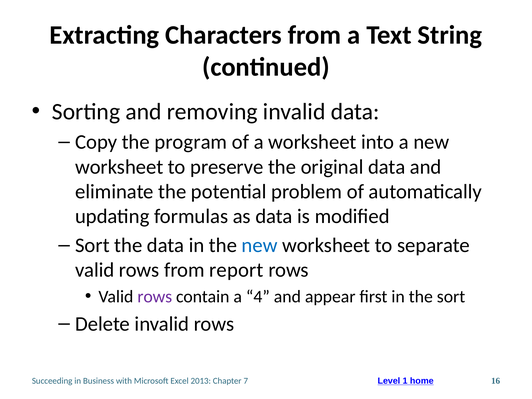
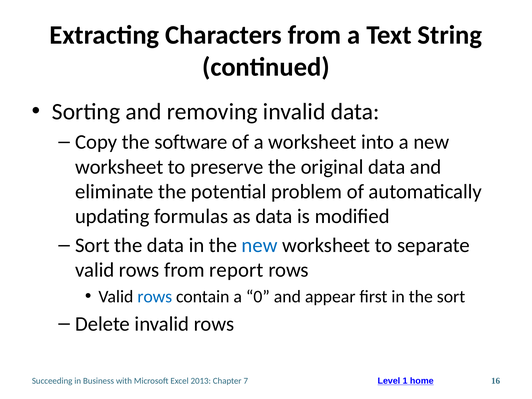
program: program -> software
rows at (155, 297) colour: purple -> blue
4: 4 -> 0
